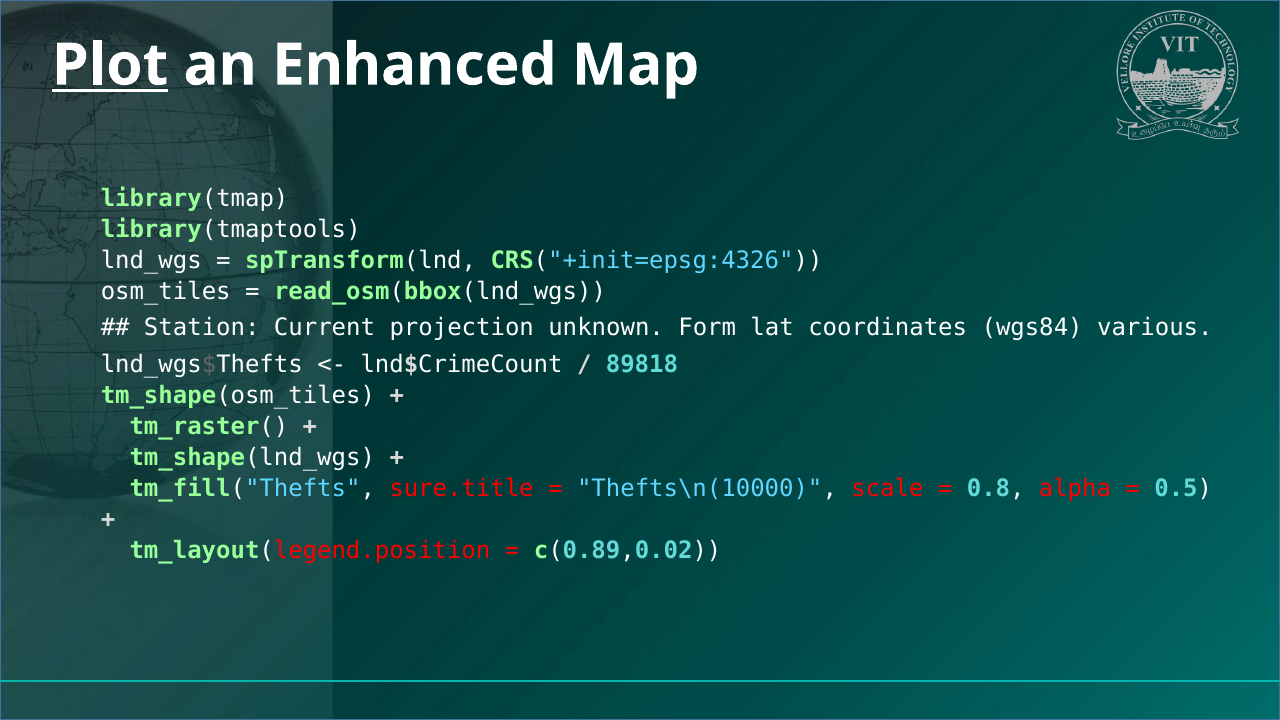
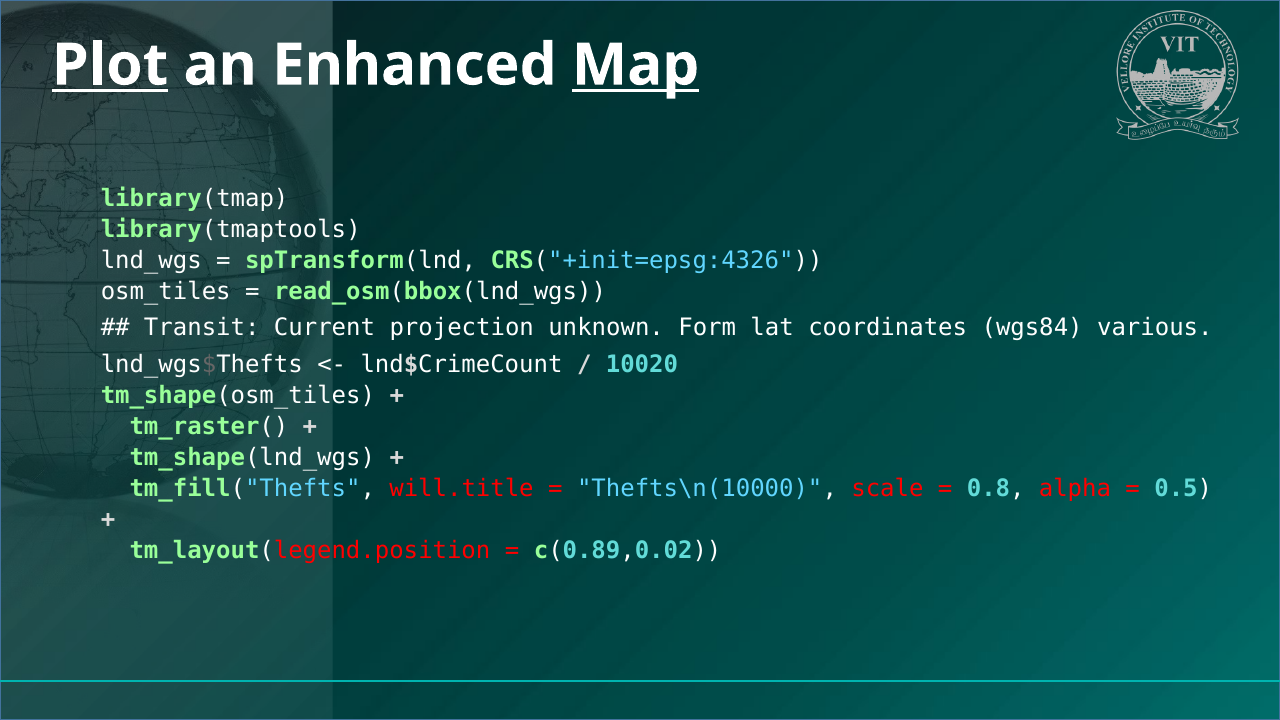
Map underline: none -> present
Station: Station -> Transit
89818: 89818 -> 10020
sure.title: sure.title -> will.title
